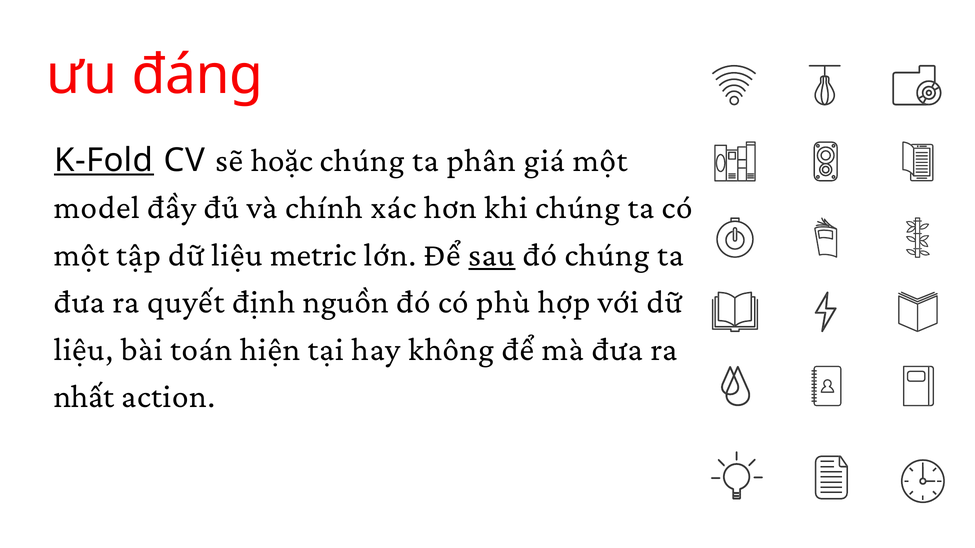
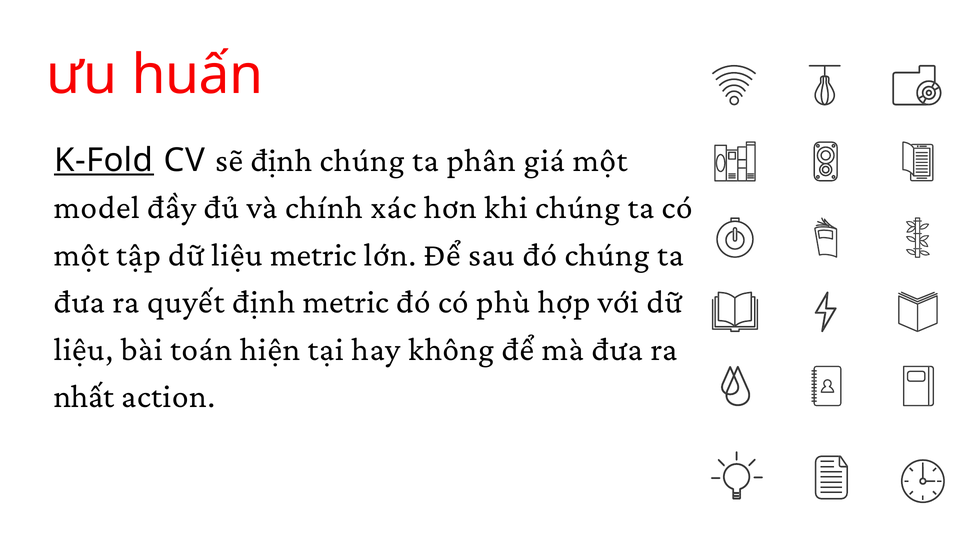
đáng: đáng -> huấn
sẽ hoặc: hoặc -> định
sau underline: present -> none
định nguồn: nguồn -> metric
